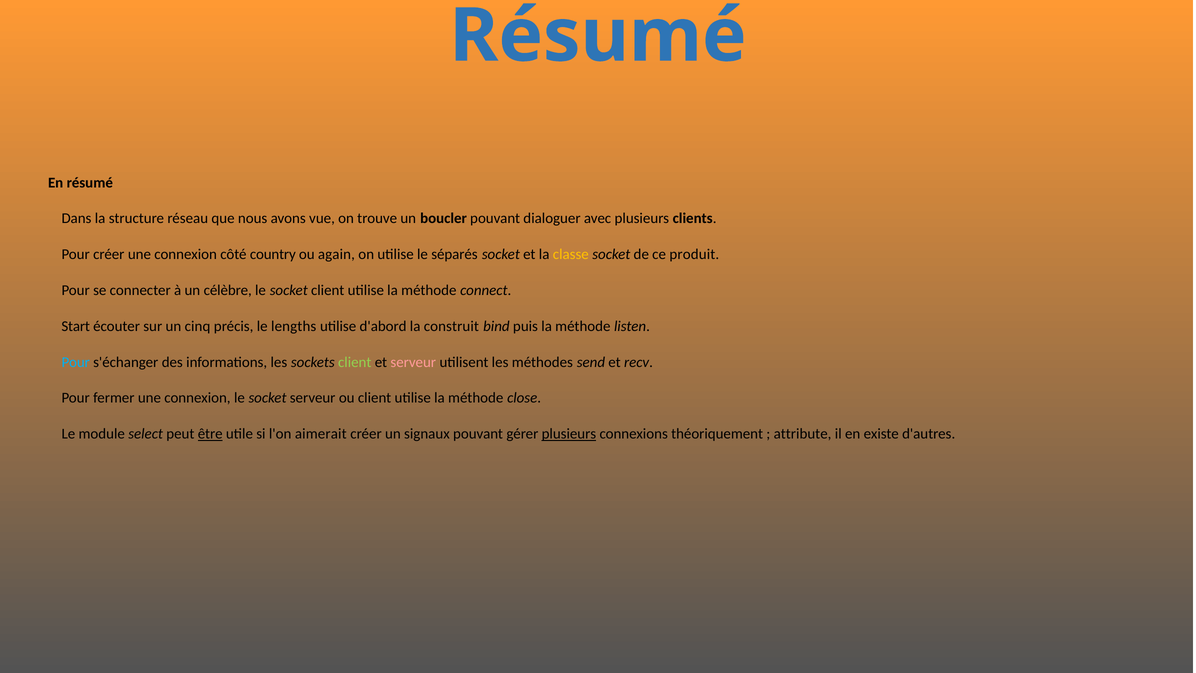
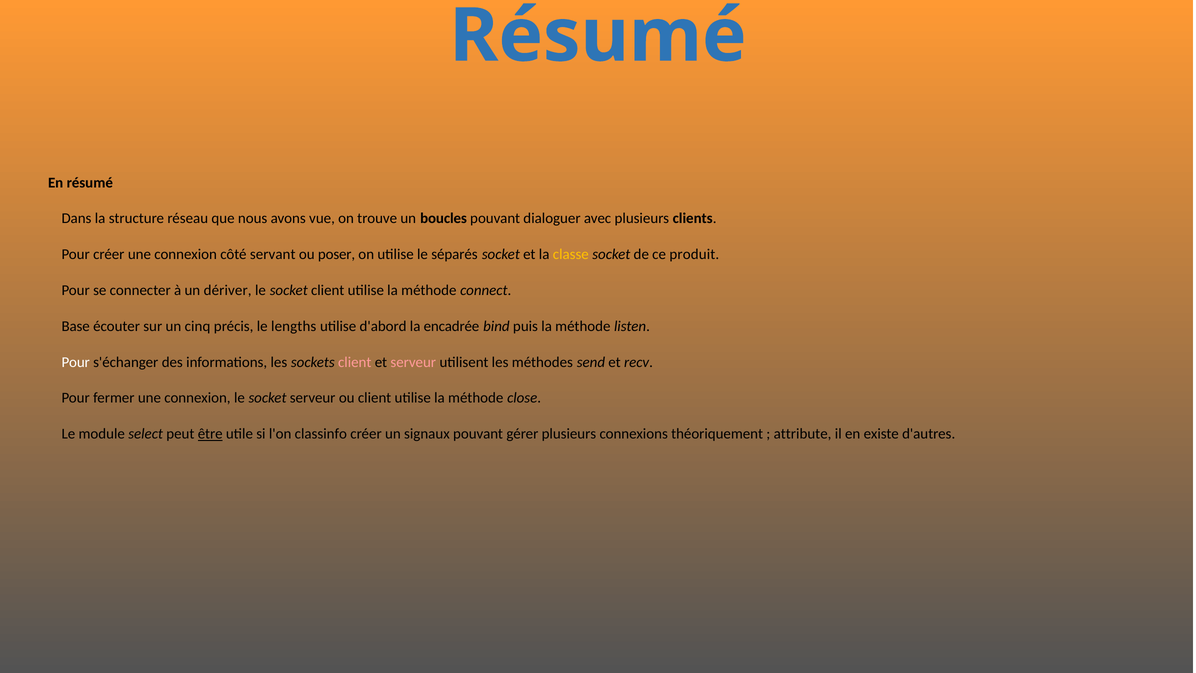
boucler: boucler -> boucles
country: country -> servant
again: again -> poser
célèbre: célèbre -> dériver
Start: Start -> Base
construit: construit -> encadrée
Pour at (76, 362) colour: light blue -> white
client at (355, 362) colour: light green -> pink
aimerait: aimerait -> classinfo
plusieurs at (569, 434) underline: present -> none
